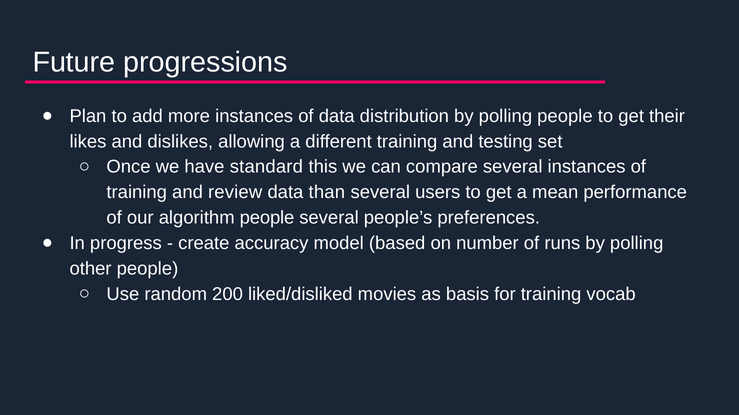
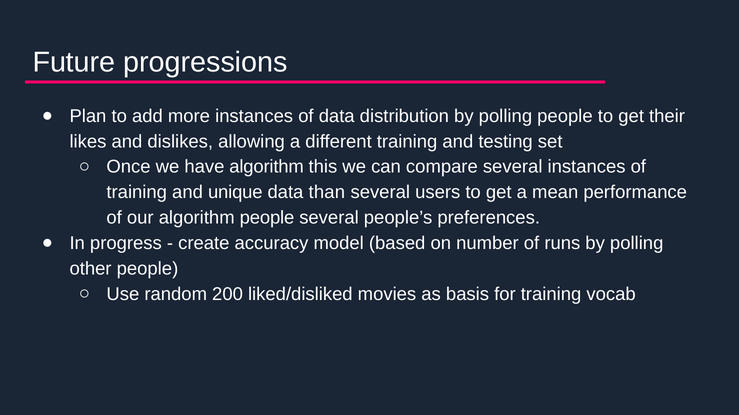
have standard: standard -> algorithm
review: review -> unique
